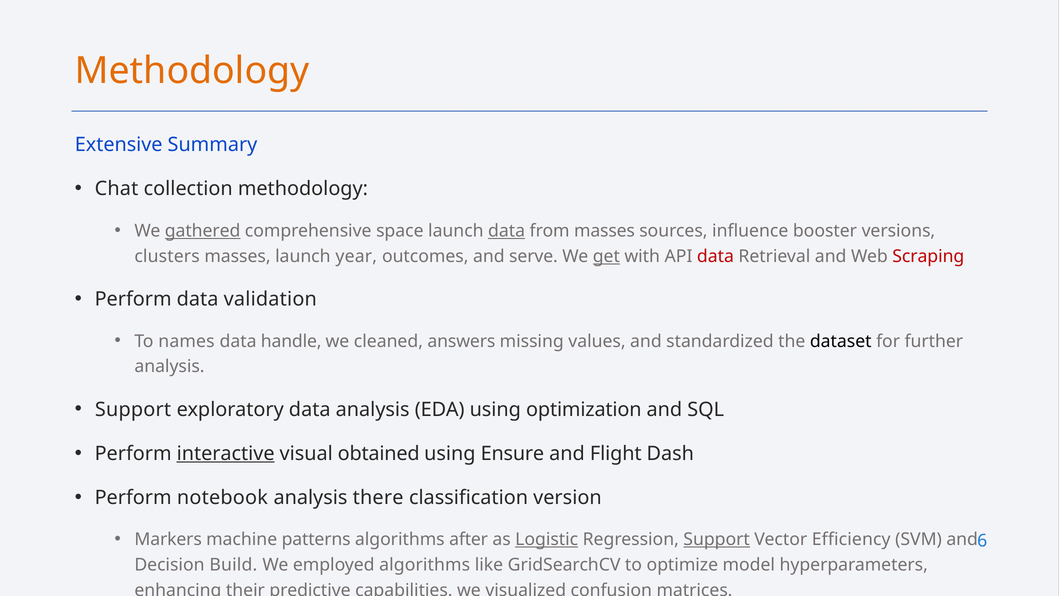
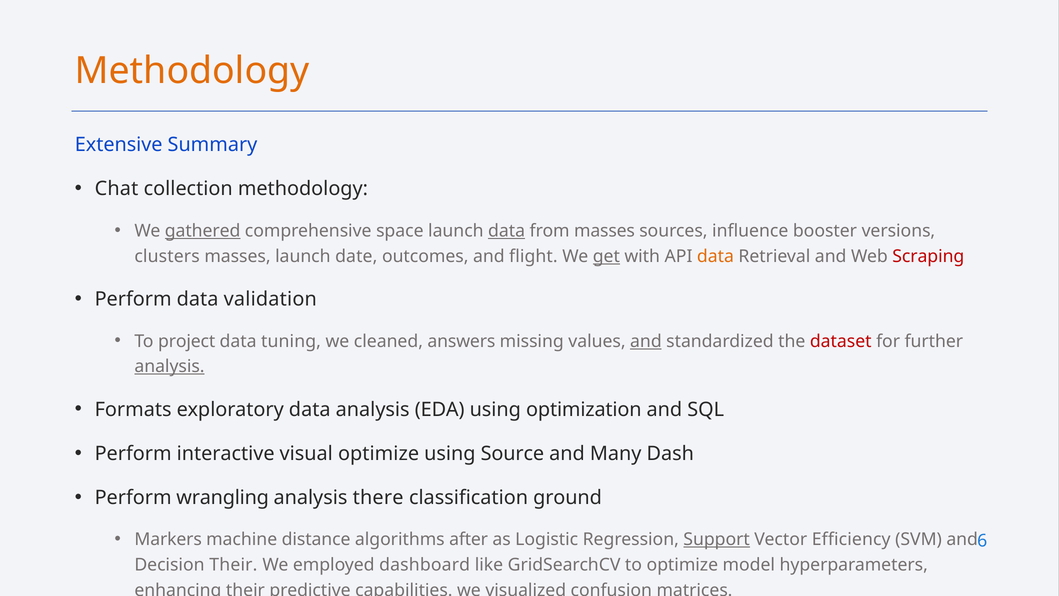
year: year -> date
serve: serve -> flight
data at (715, 256) colour: red -> orange
names: names -> project
handle: handle -> tuning
and at (646, 341) underline: none -> present
dataset colour: black -> red
analysis at (169, 366) underline: none -> present
Support at (133, 409): Support -> Formats
interactive underline: present -> none
visual obtained: obtained -> optimize
Ensure: Ensure -> Source
Flight: Flight -> Many
notebook: notebook -> wrangling
version: version -> ground
patterns: patterns -> distance
Logistic underline: present -> none
Decision Build: Build -> Their
employed algorithms: algorithms -> dashboard
